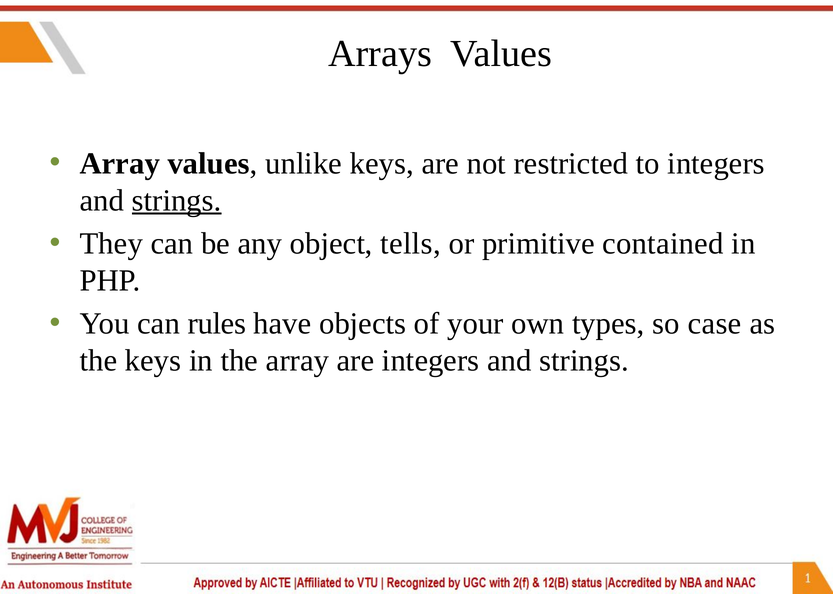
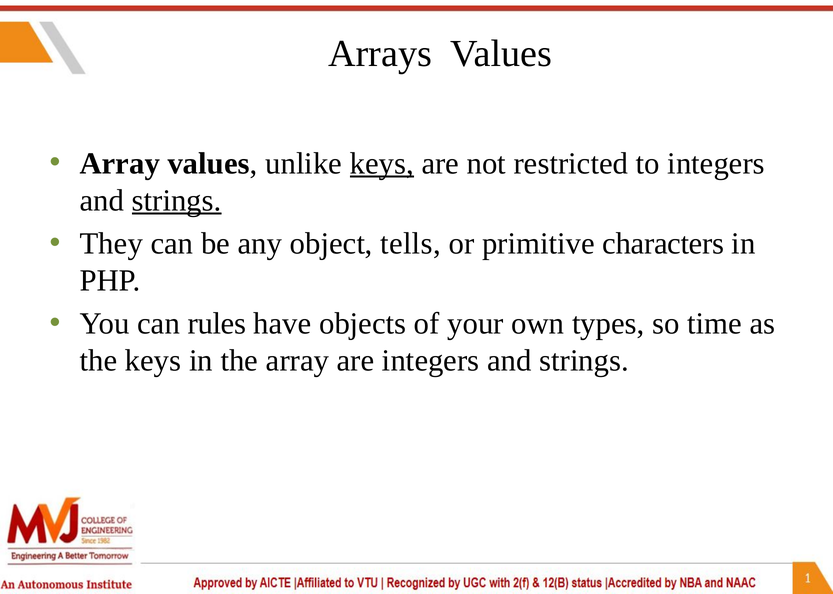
keys at (382, 163) underline: none -> present
contained: contained -> characters
case: case -> time
